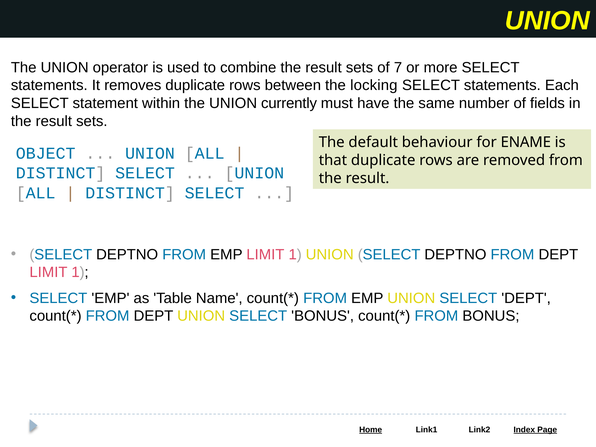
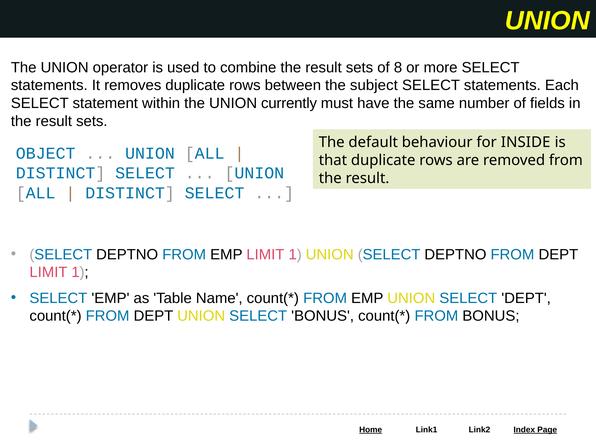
7: 7 -> 8
locking: locking -> subject
ENAME: ENAME -> INSIDE
